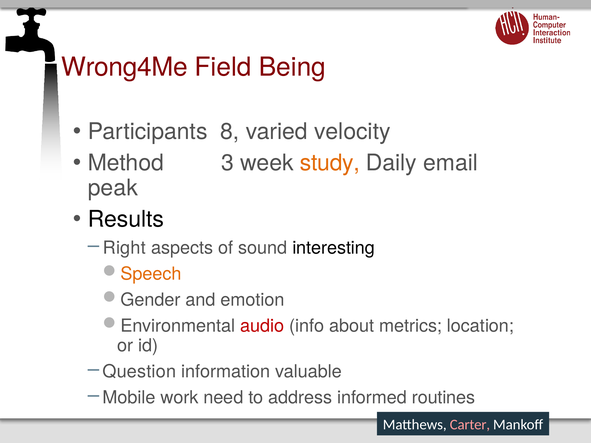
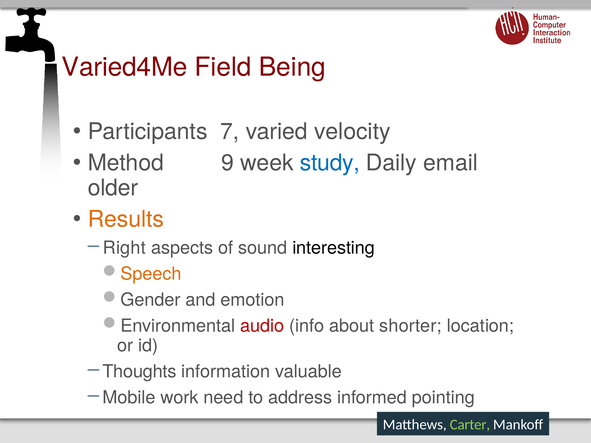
Wrong4Me: Wrong4Me -> Varied4Me
8: 8 -> 7
3: 3 -> 9
study colour: orange -> blue
peak: peak -> older
Results colour: black -> orange
metrics: metrics -> shorter
Question: Question -> Thoughts
routines: routines -> pointing
Carter colour: pink -> light green
